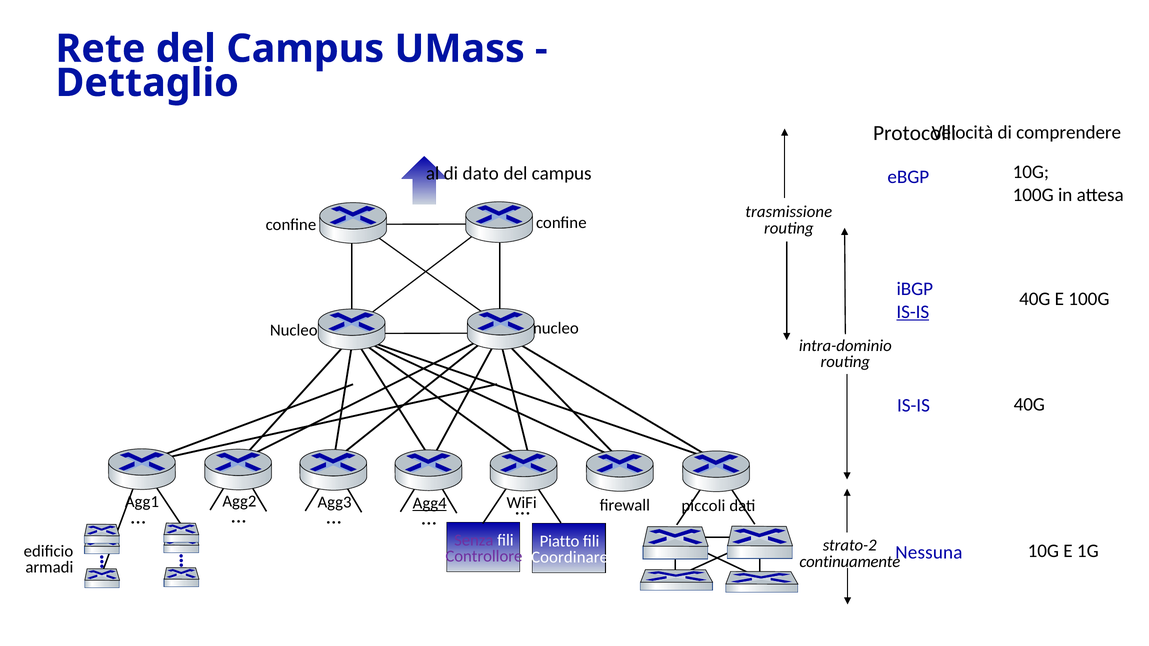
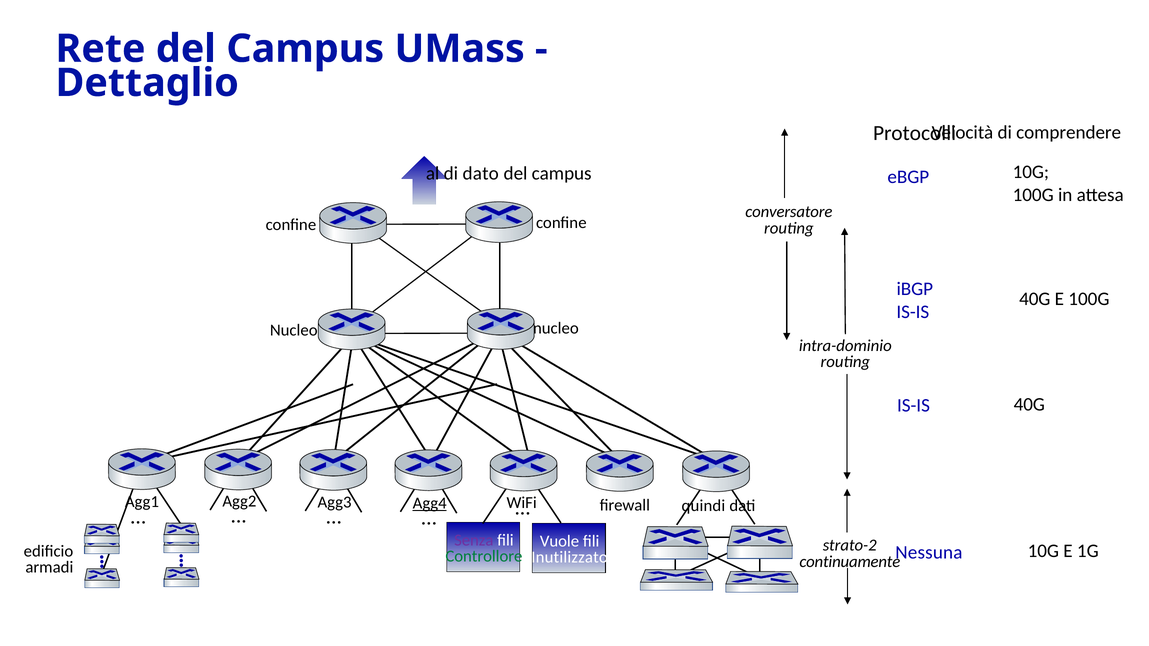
trasmissione: trasmissione -> conversatore
IS-IS at (913, 312) underline: present -> none
piccoli: piccoli -> quindi
Piatto: Piatto -> Vuole
Controllore colour: purple -> green
Coordinare: Coordinare -> Inutilizzato
